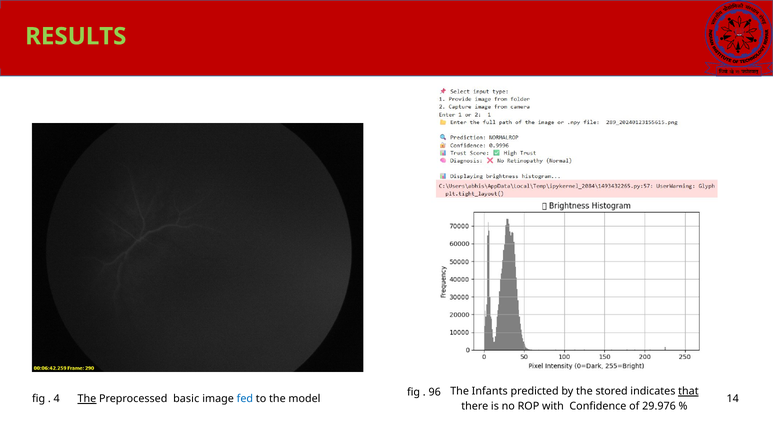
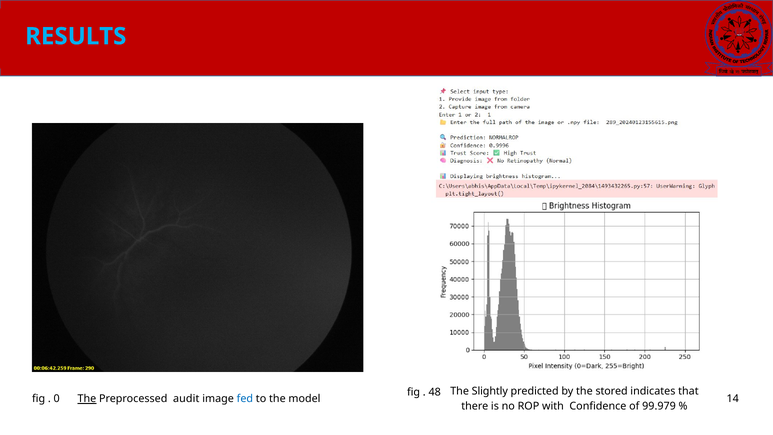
RESULTS colour: light green -> light blue
Infants: Infants -> Slightly
that underline: present -> none
96: 96 -> 48
4: 4 -> 0
basic: basic -> audit
29.976: 29.976 -> 99.979
